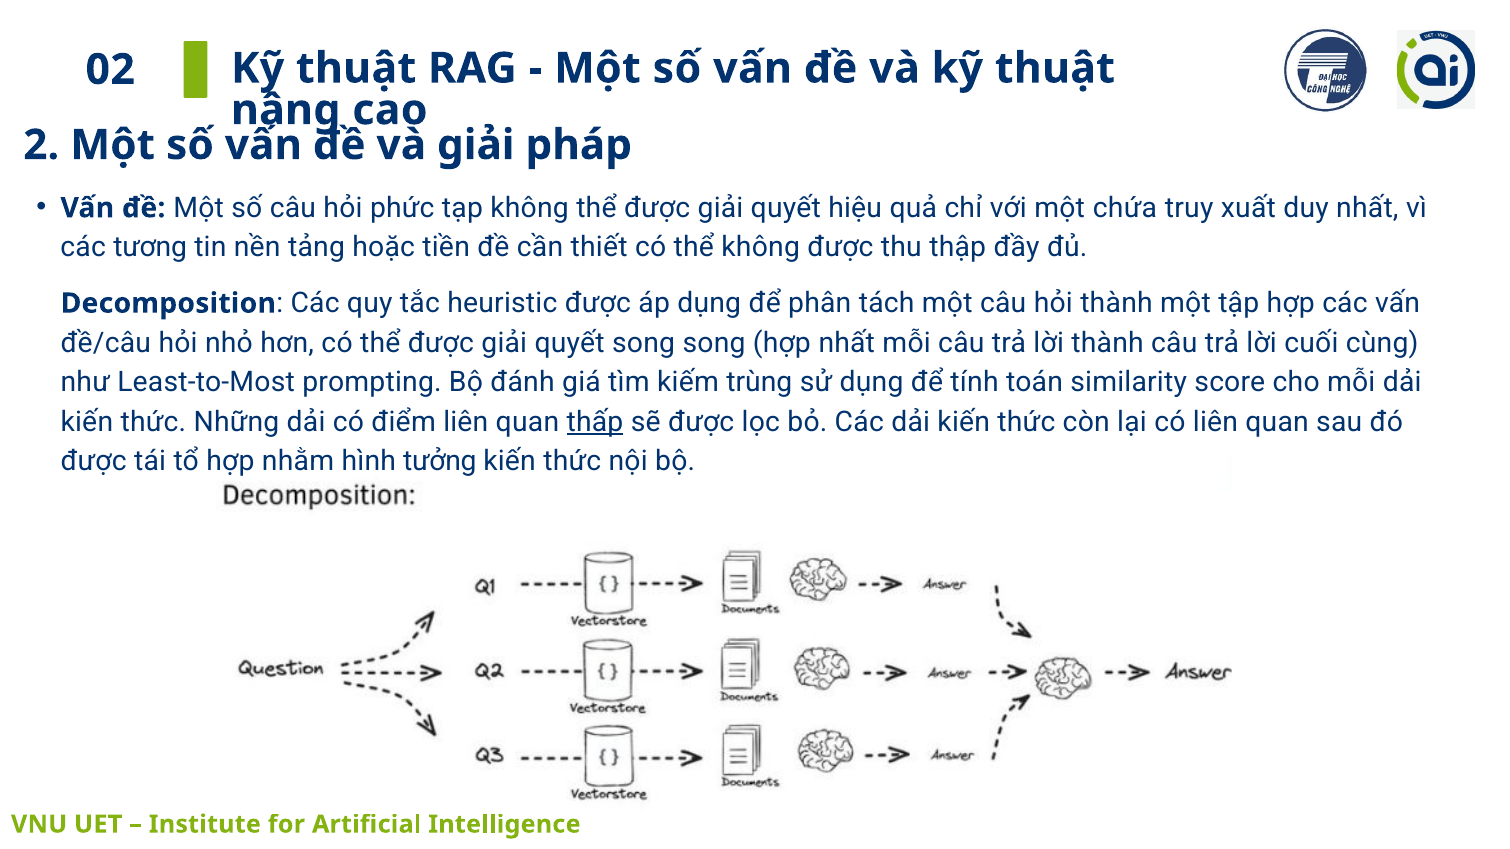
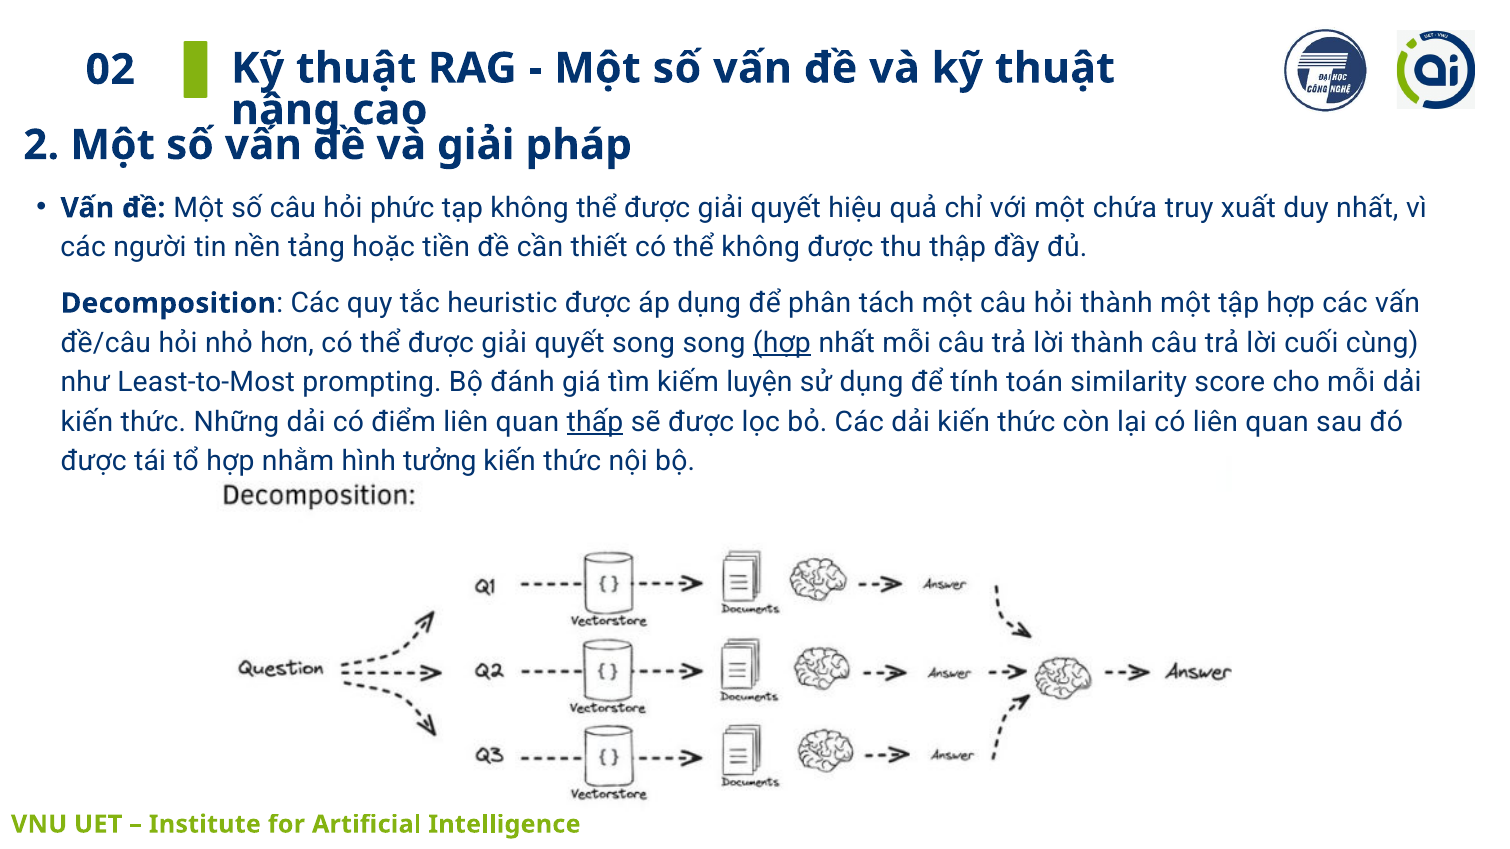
tương: tương -> người
hợp at (782, 343) underline: none -> present
trùng: trùng -> luyện
